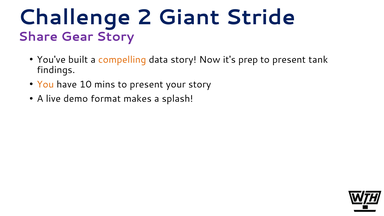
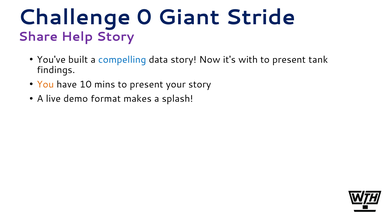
2: 2 -> 0
Gear: Gear -> Help
compelling colour: orange -> blue
prep: prep -> with
